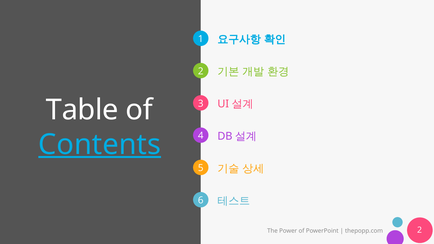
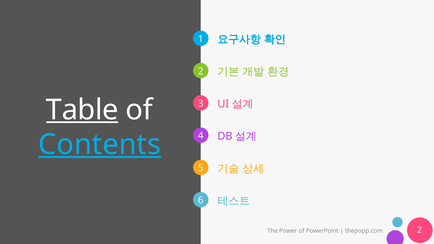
Table underline: none -> present
